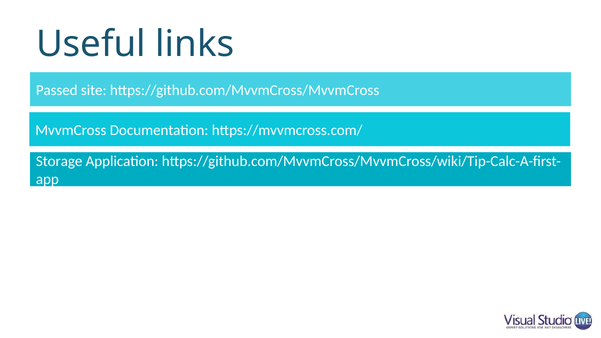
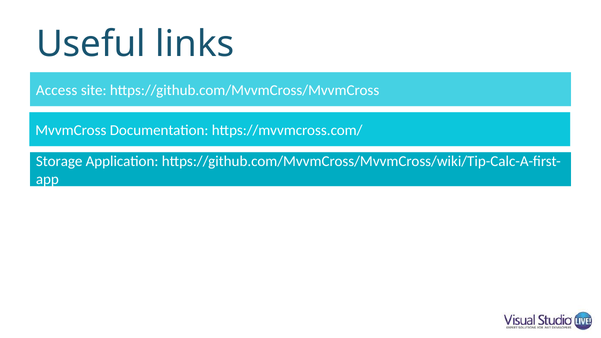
Passed: Passed -> Access
